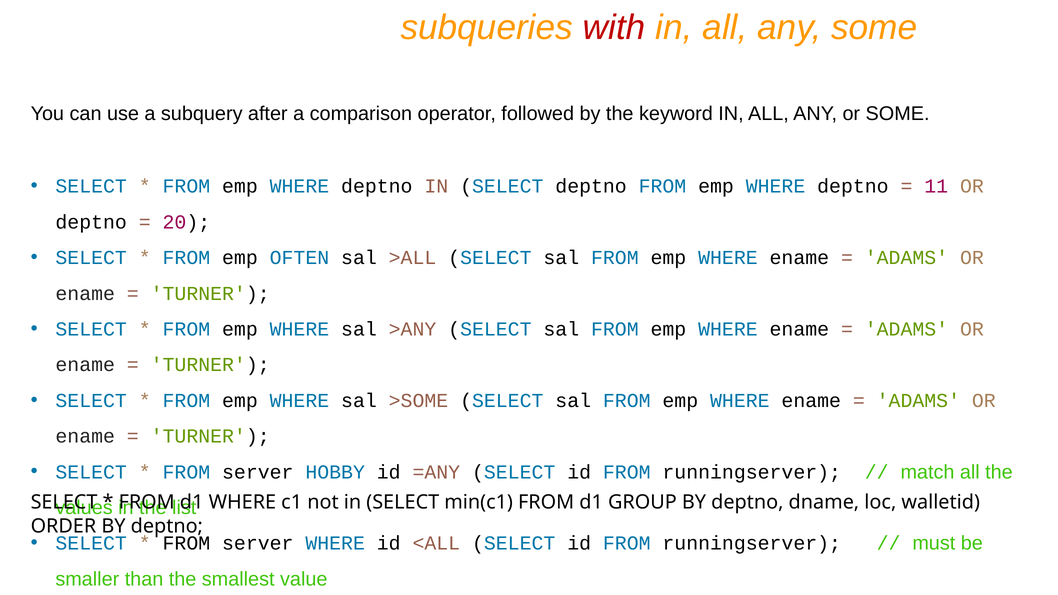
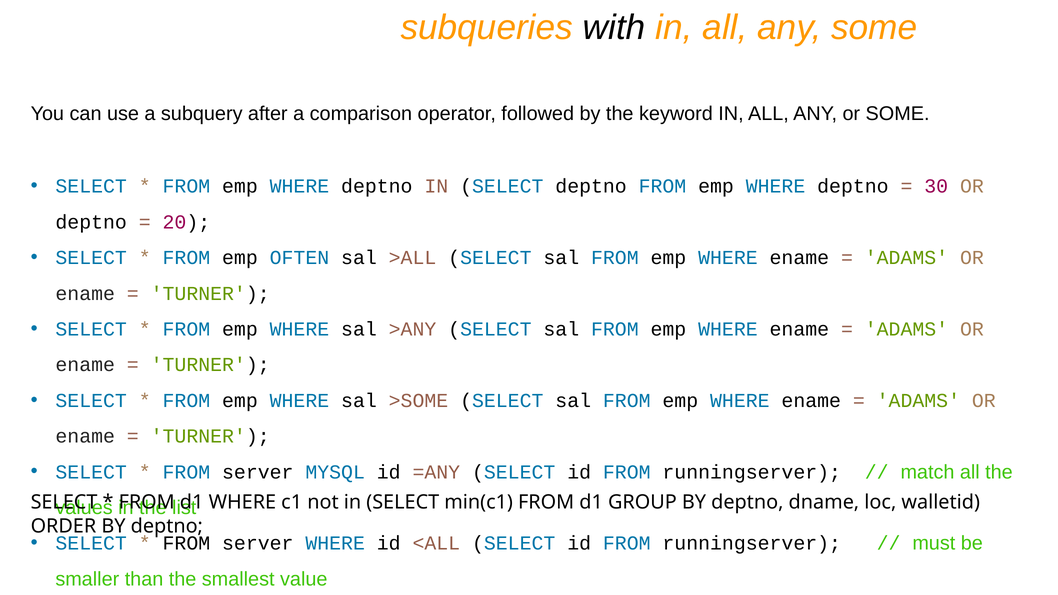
with colour: red -> black
11: 11 -> 30
HOBBY: HOBBY -> MYSQL
